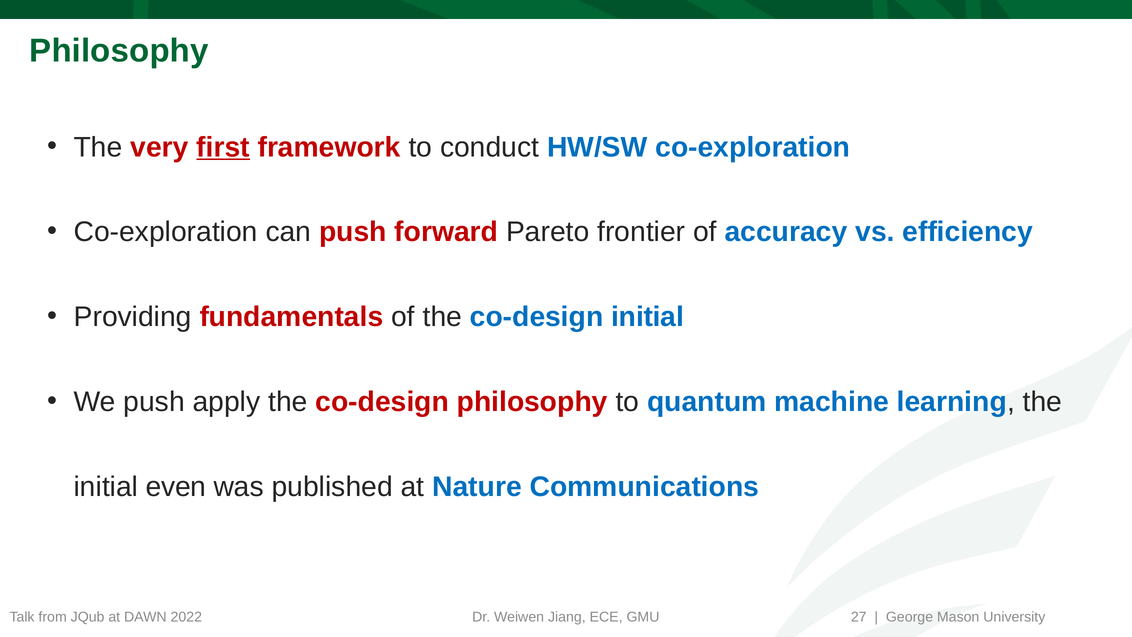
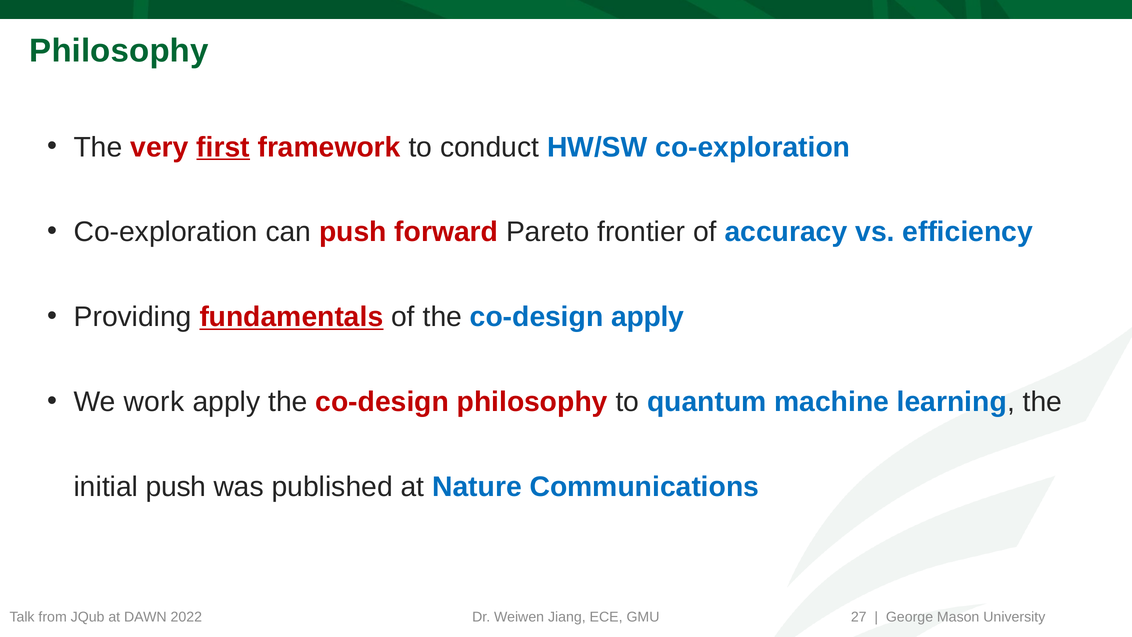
fundamentals underline: none -> present
co-design initial: initial -> apply
We push: push -> work
initial even: even -> push
